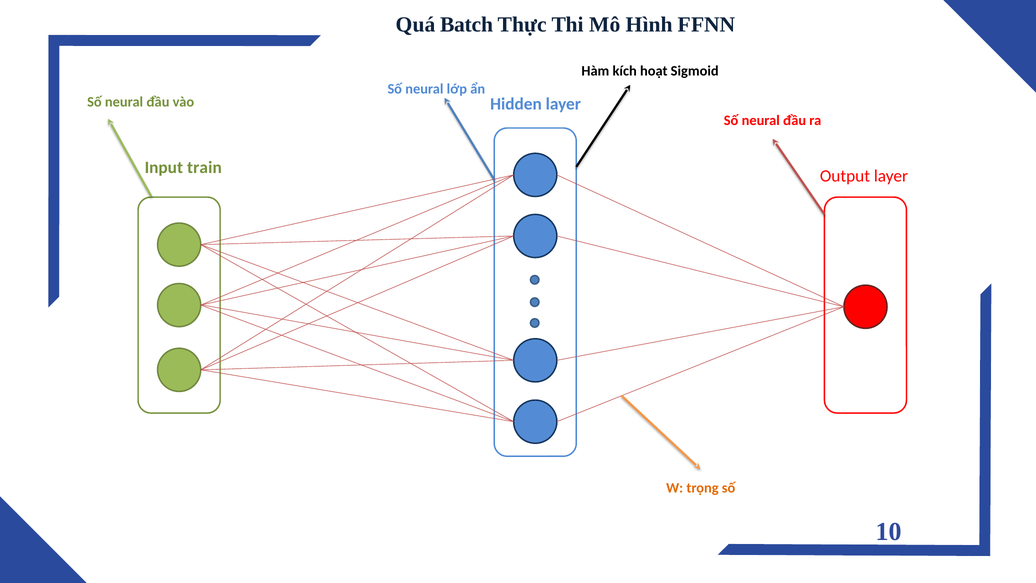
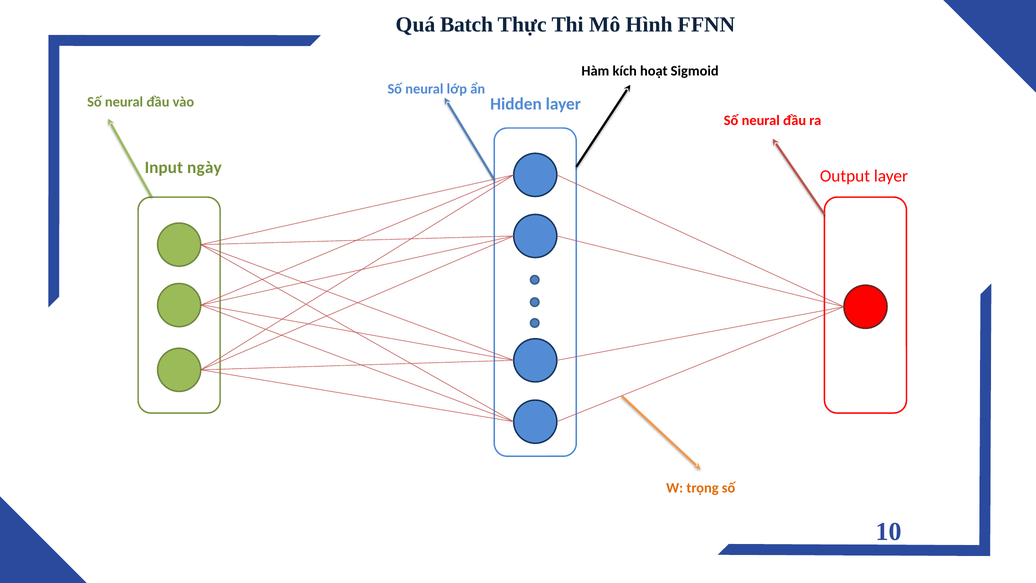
train: train -> ngày
